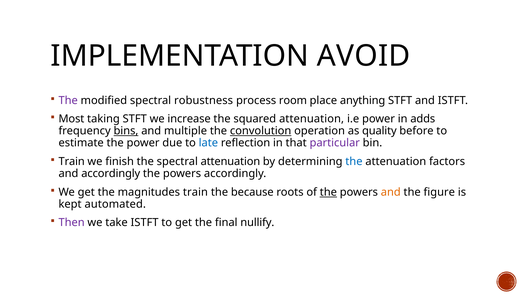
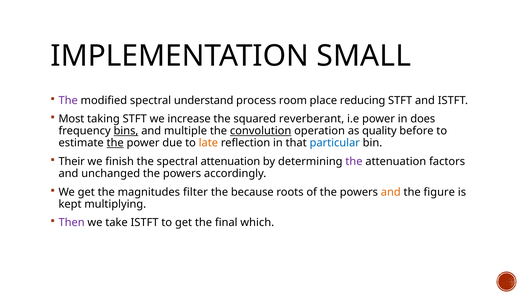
AVOID: AVOID -> SMALL
robustness: robustness -> understand
anything: anything -> reducing
squared attenuation: attenuation -> reverberant
adds: adds -> does
the at (115, 143) underline: none -> present
late colour: blue -> orange
particular colour: purple -> blue
Train at (72, 161): Train -> Their
the at (354, 161) colour: blue -> purple
and accordingly: accordingly -> unchanged
magnitudes train: train -> filter
the at (328, 192) underline: present -> none
automated: automated -> multiplying
nullify: nullify -> which
